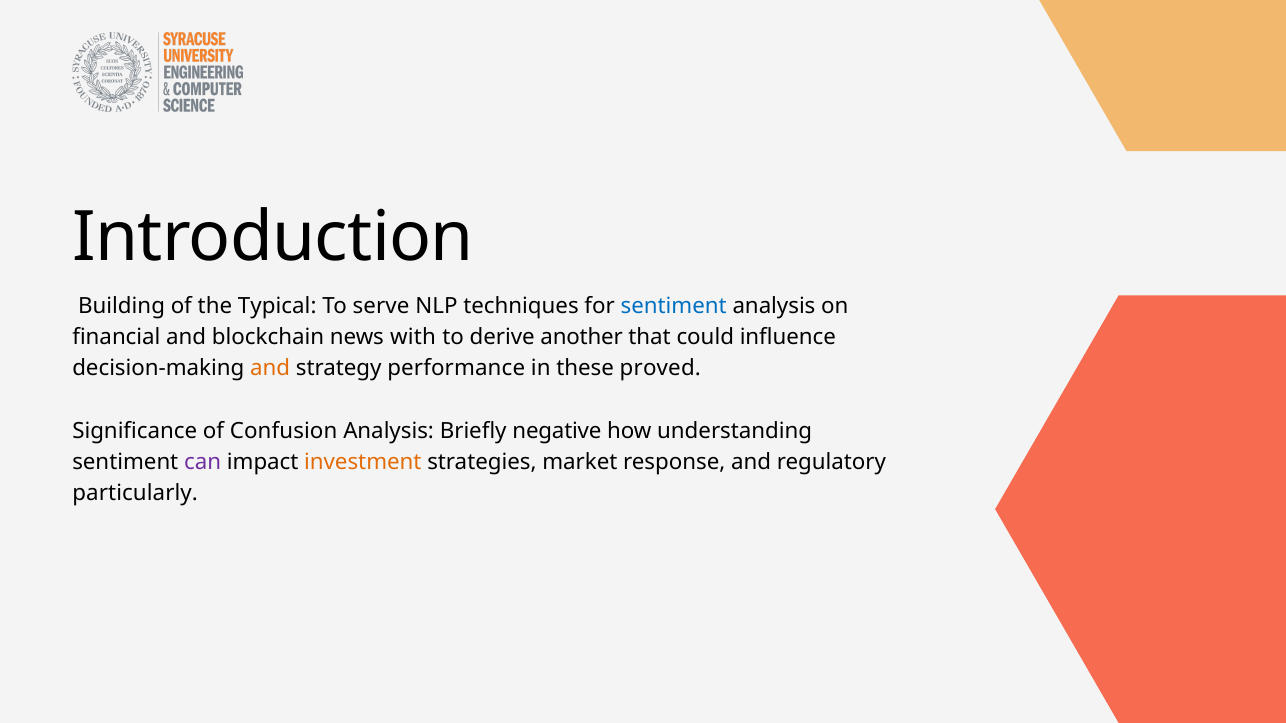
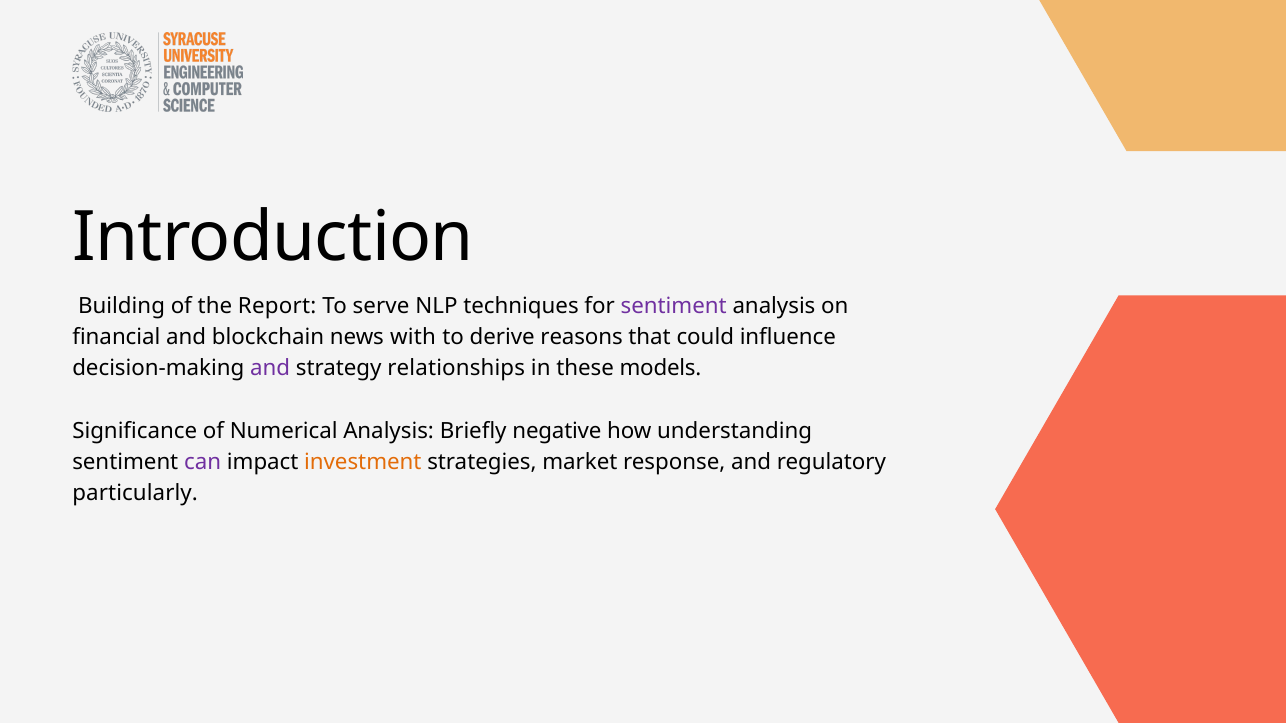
Typical: Typical -> Report
sentiment at (674, 306) colour: blue -> purple
another: another -> reasons
and at (270, 368) colour: orange -> purple
performance: performance -> relationships
proved: proved -> models
Confusion: Confusion -> Numerical
